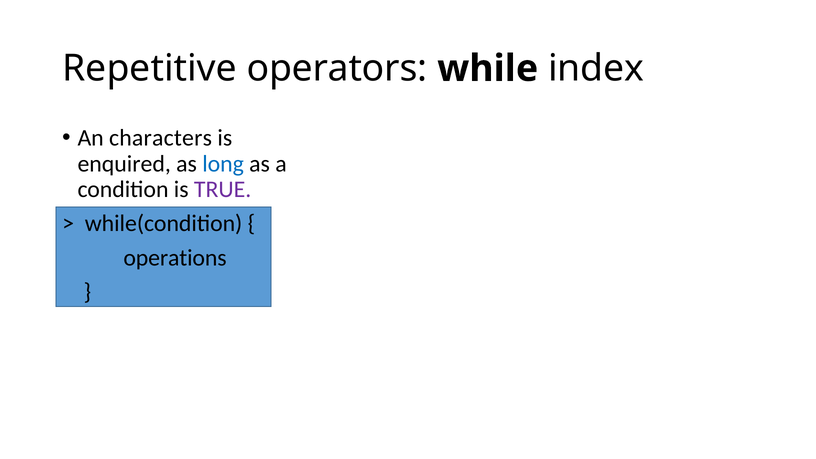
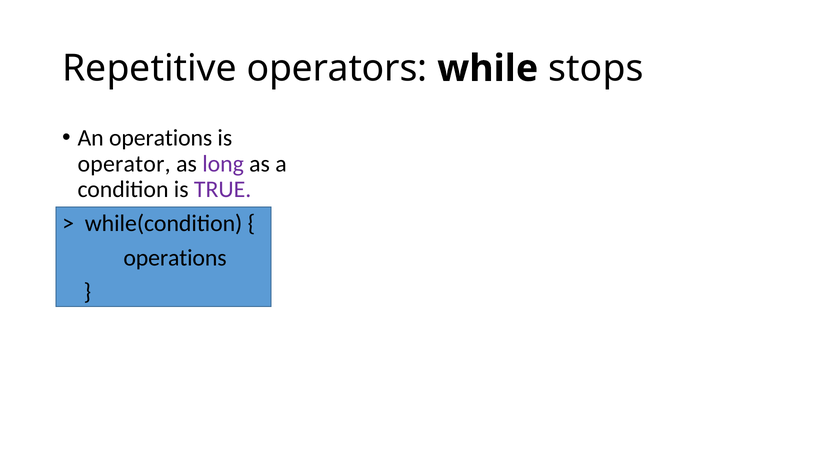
index: index -> stops
An characters: characters -> operations
enquired: enquired -> operator
long colour: blue -> purple
